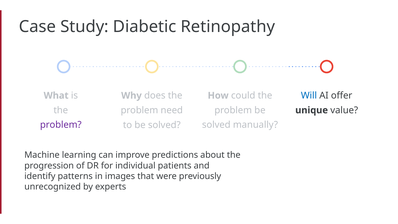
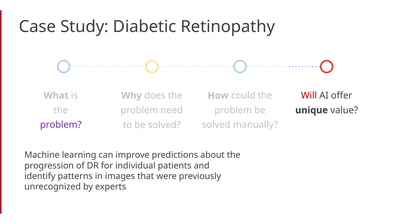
Will colour: blue -> red
